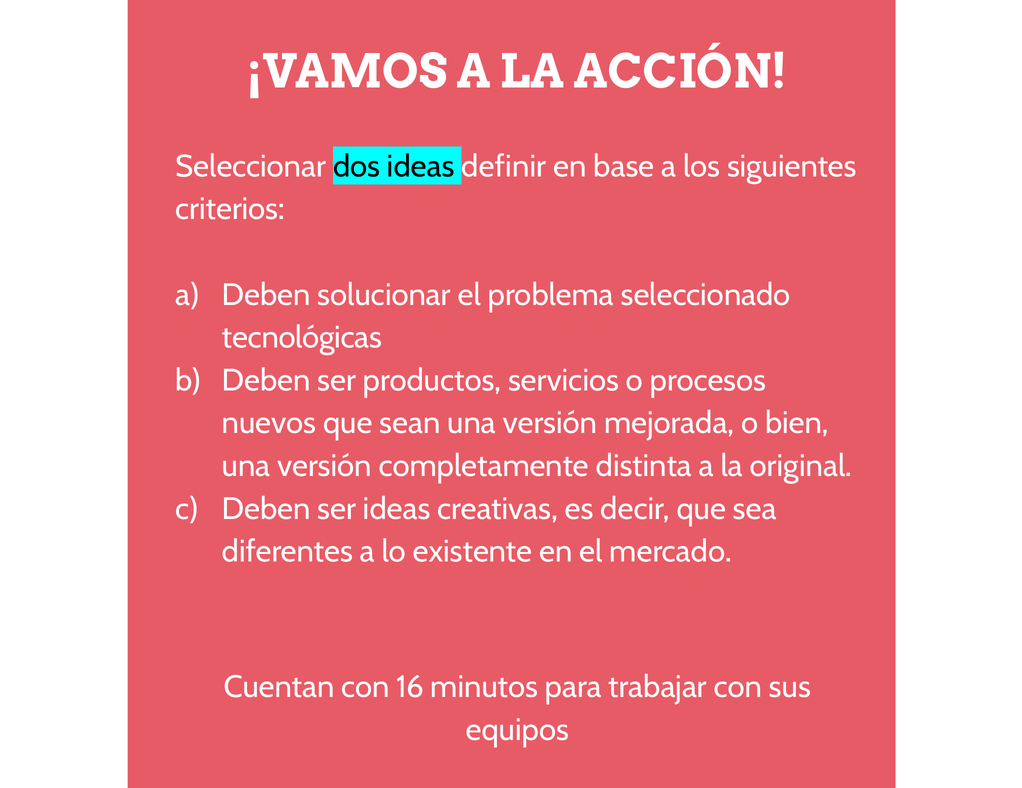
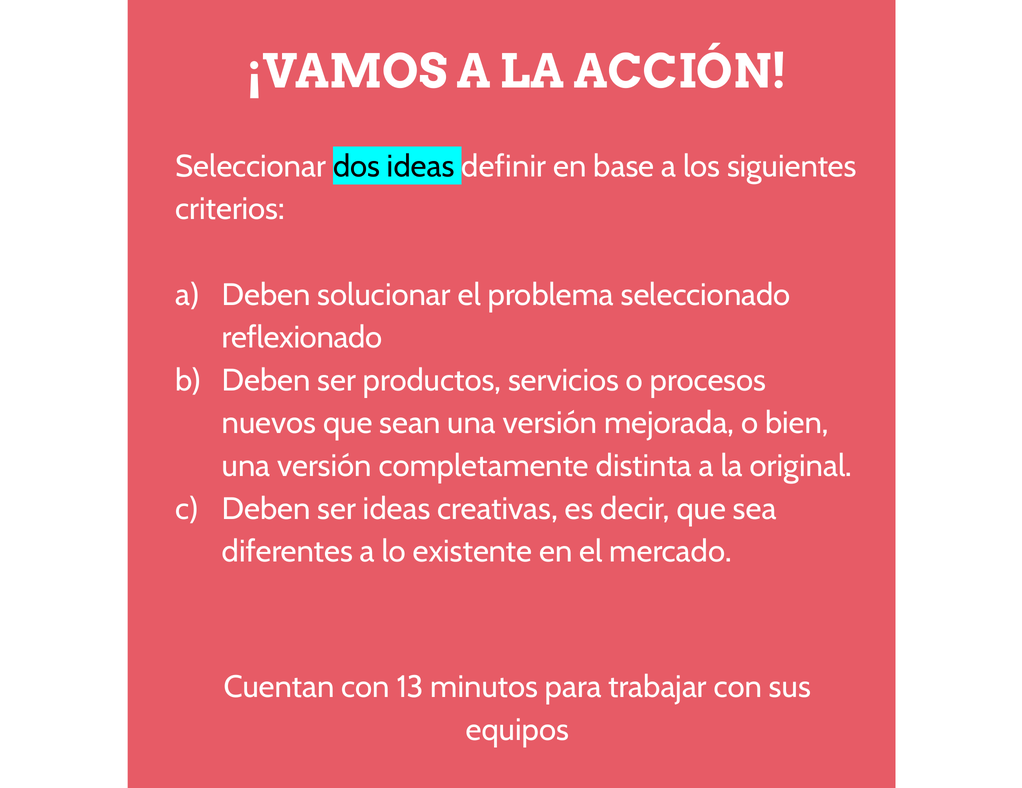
tecnológicas: tecnológicas -> reflexionado
16: 16 -> 13
